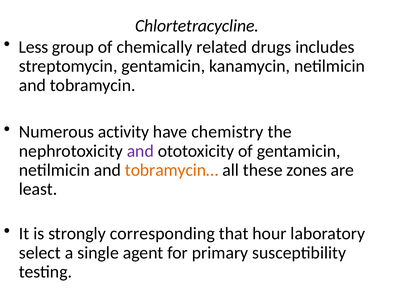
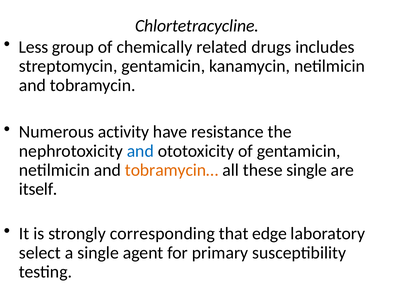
chemistry: chemistry -> resistance
and at (140, 151) colour: purple -> blue
these zones: zones -> single
least: least -> itself
hour: hour -> edge
